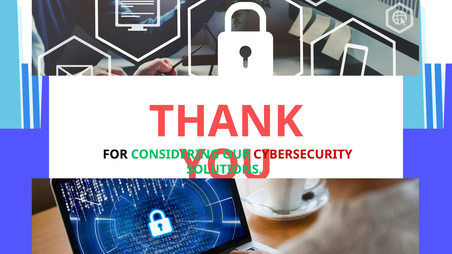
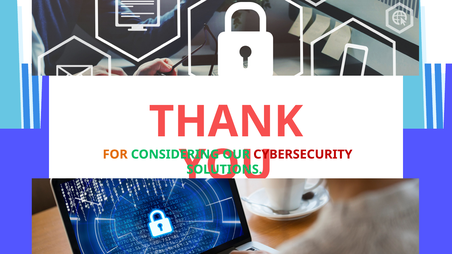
FOR colour: black -> orange
